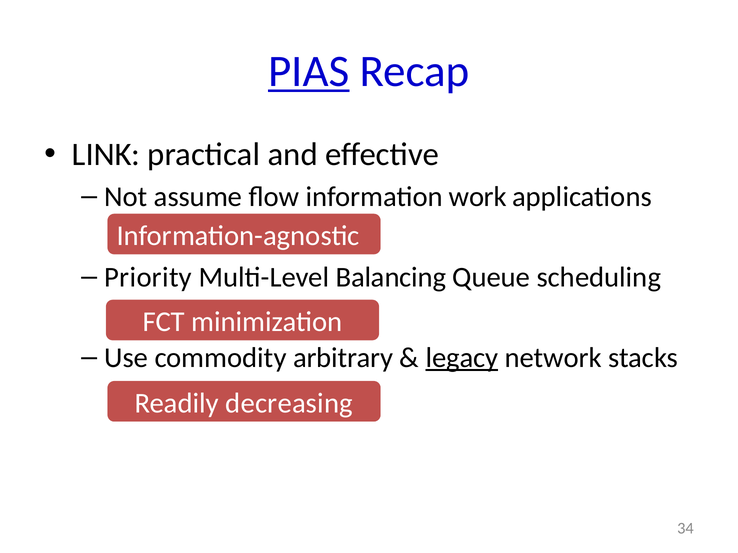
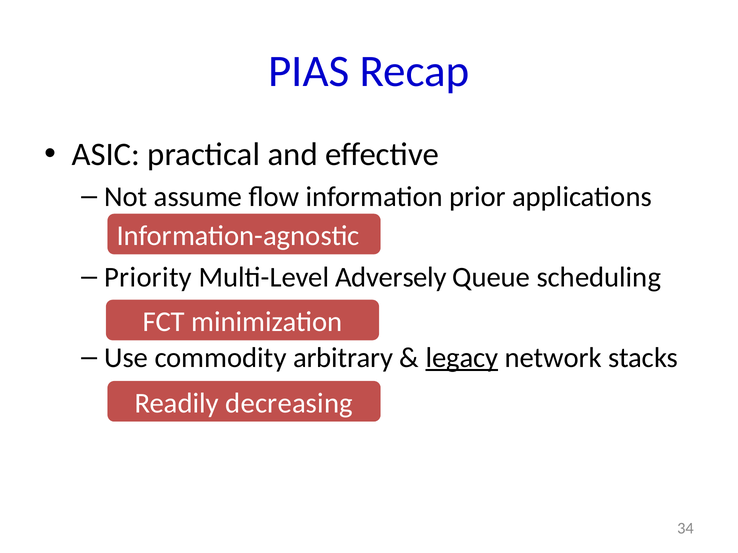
PIAS underline: present -> none
LINK: LINK -> ASIC
work: work -> prior
Balancing: Balancing -> Adversely
